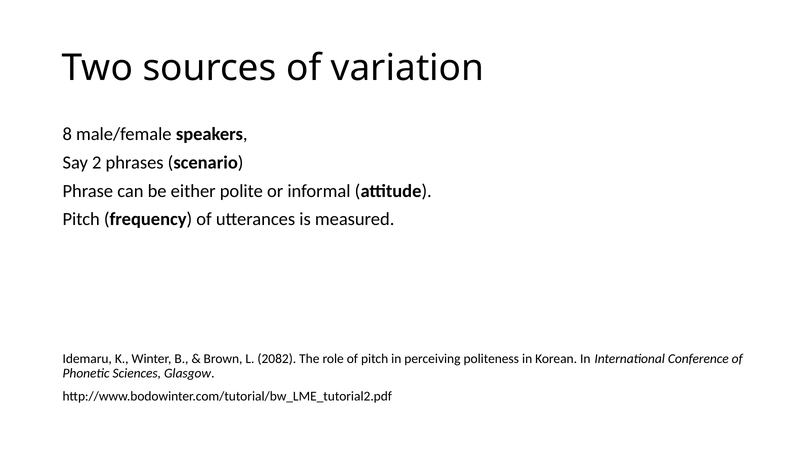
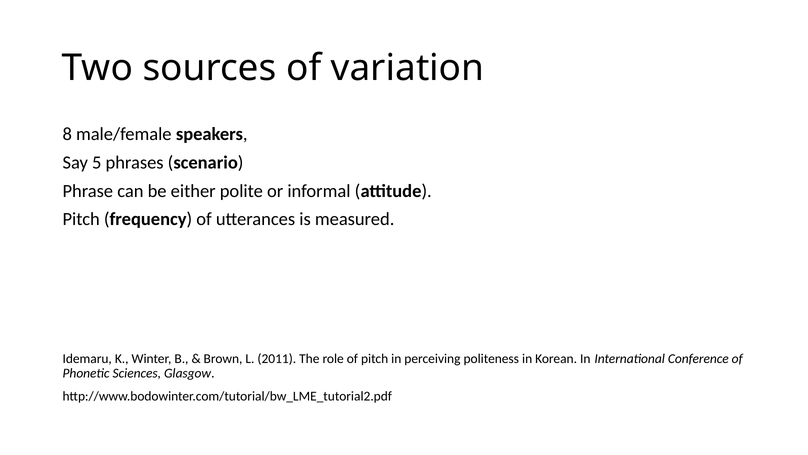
2: 2 -> 5
2082: 2082 -> 2011
